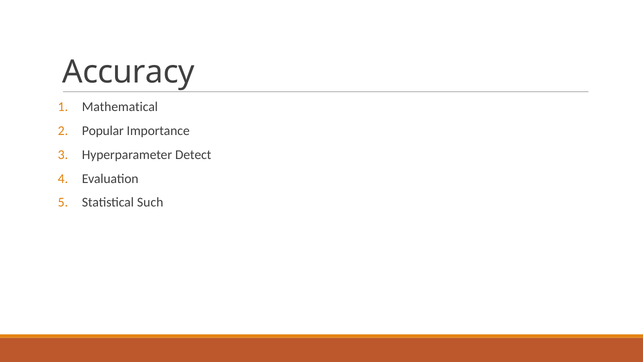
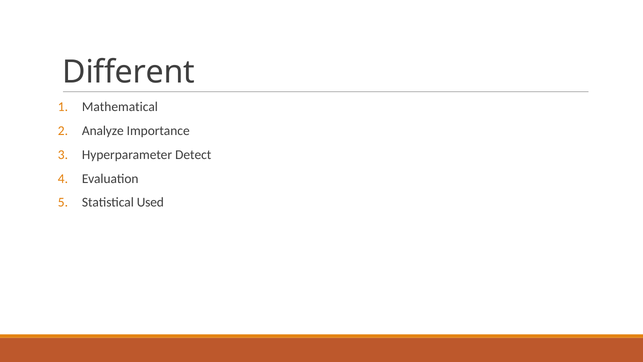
Accuracy: Accuracy -> Different
Popular: Popular -> Analyze
Such: Such -> Used
